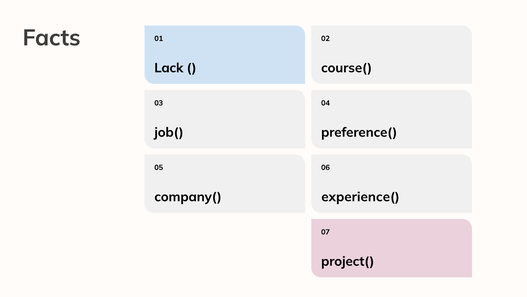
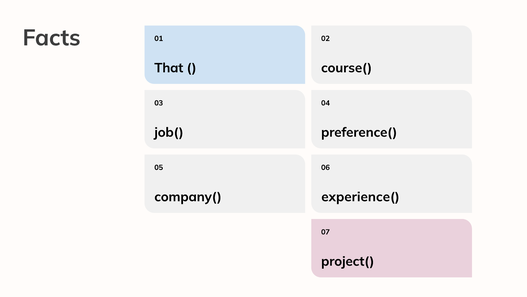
Lack: Lack -> That
